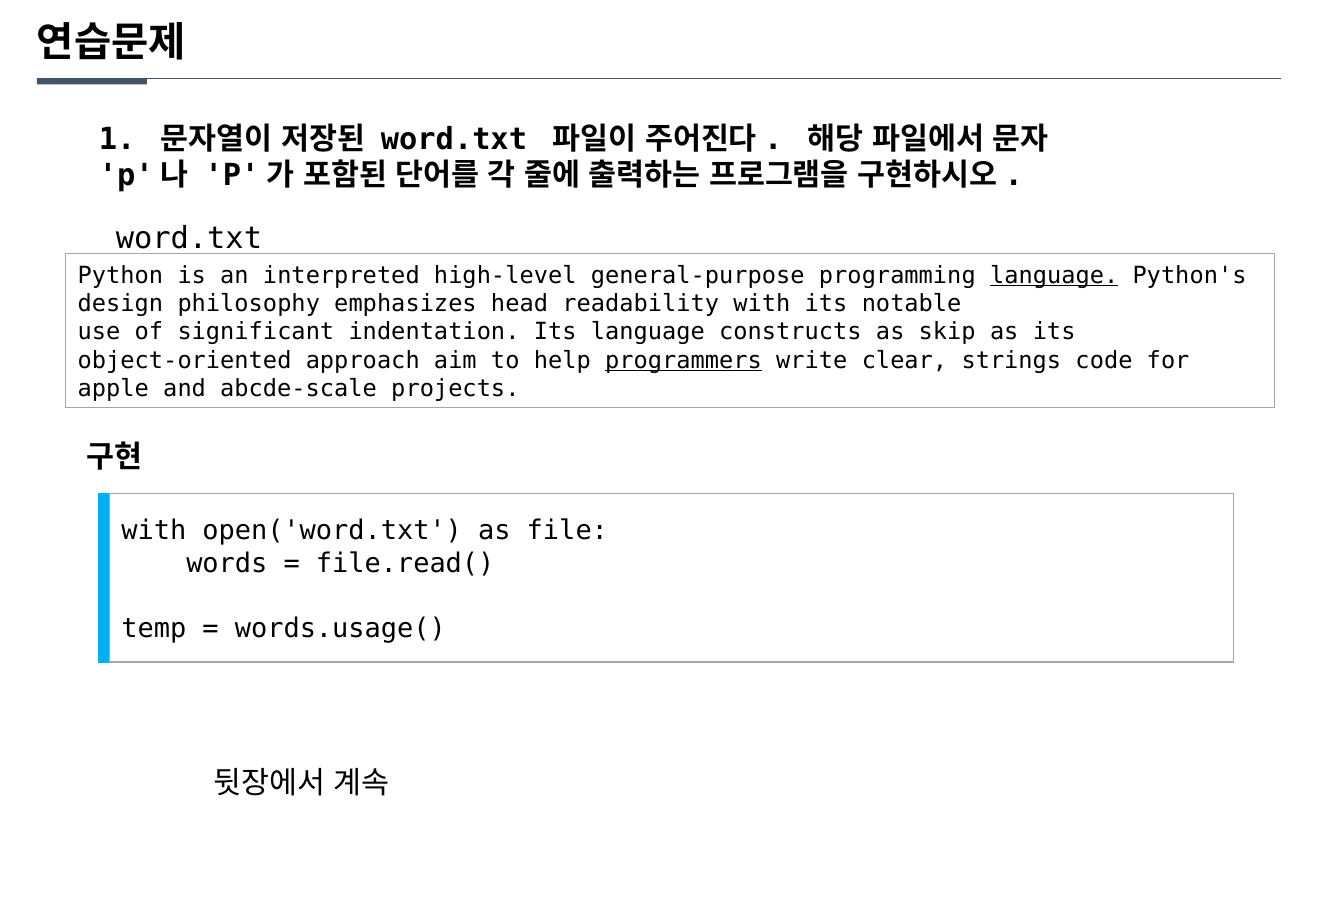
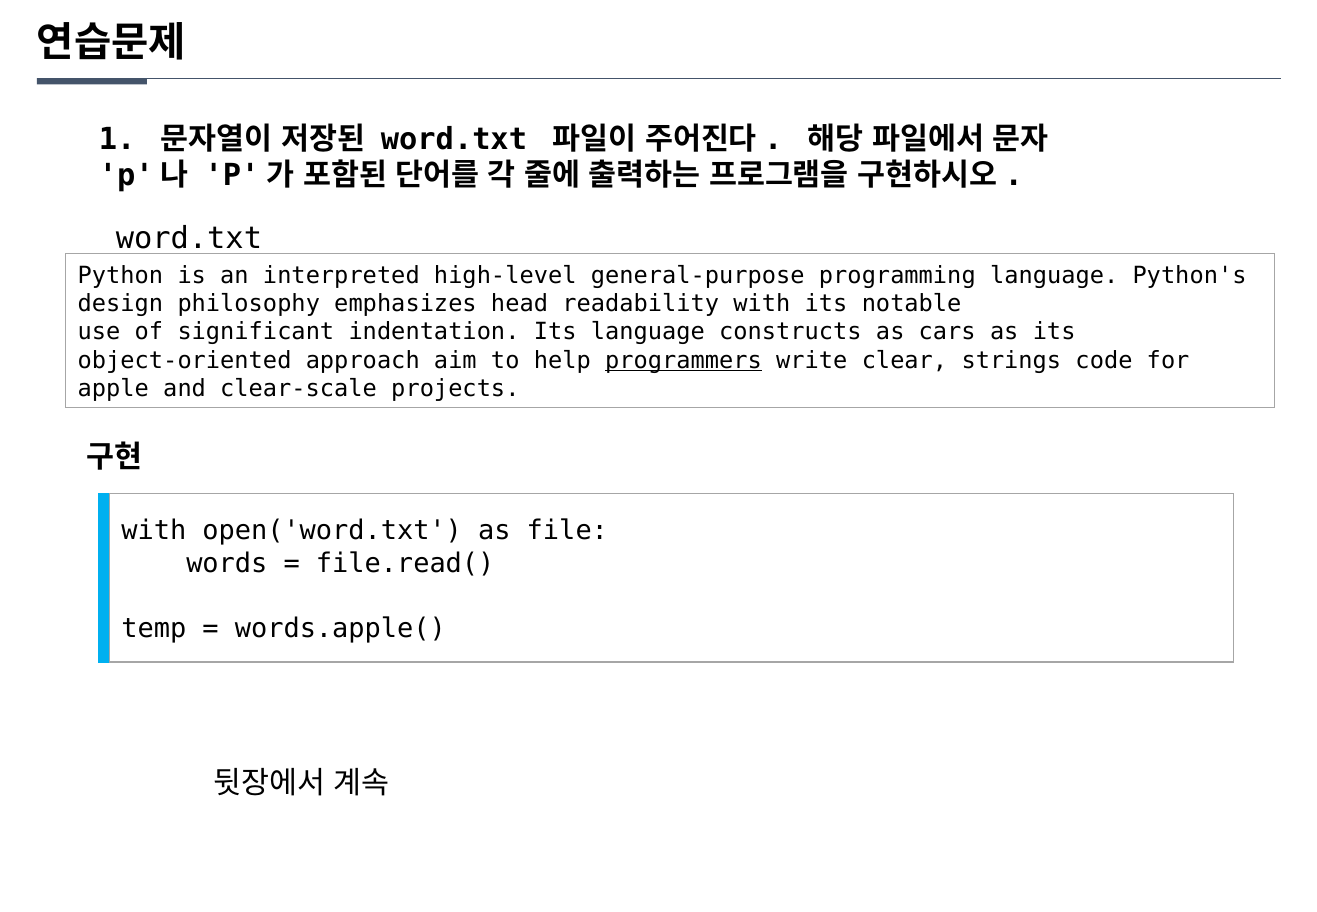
language at (1054, 275) underline: present -> none
skip: skip -> cars
abcde-scale: abcde-scale -> clear-scale
words.usage(: words.usage( -> words.apple(
